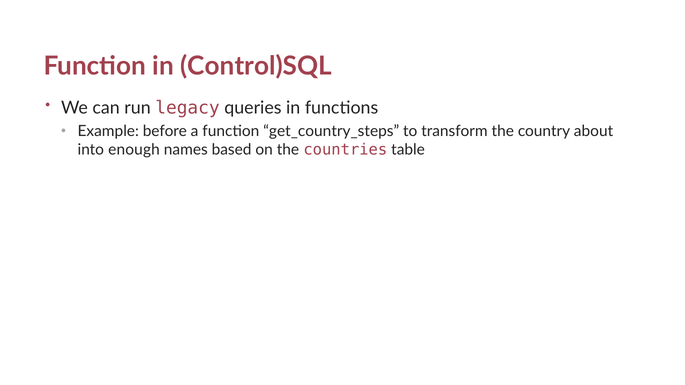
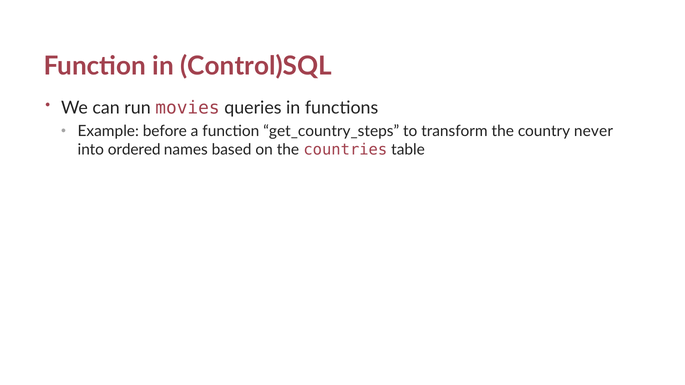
legacy: legacy -> movies
about: about -> never
enough: enough -> ordered
